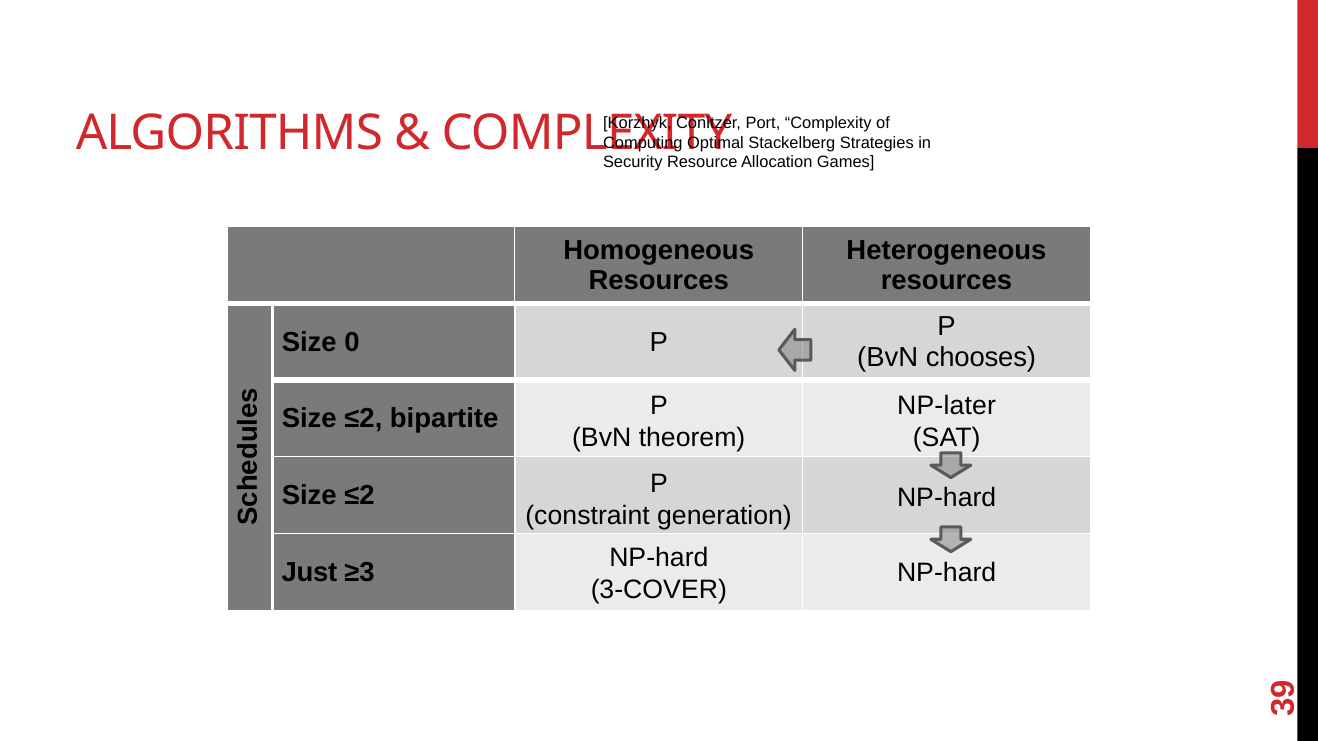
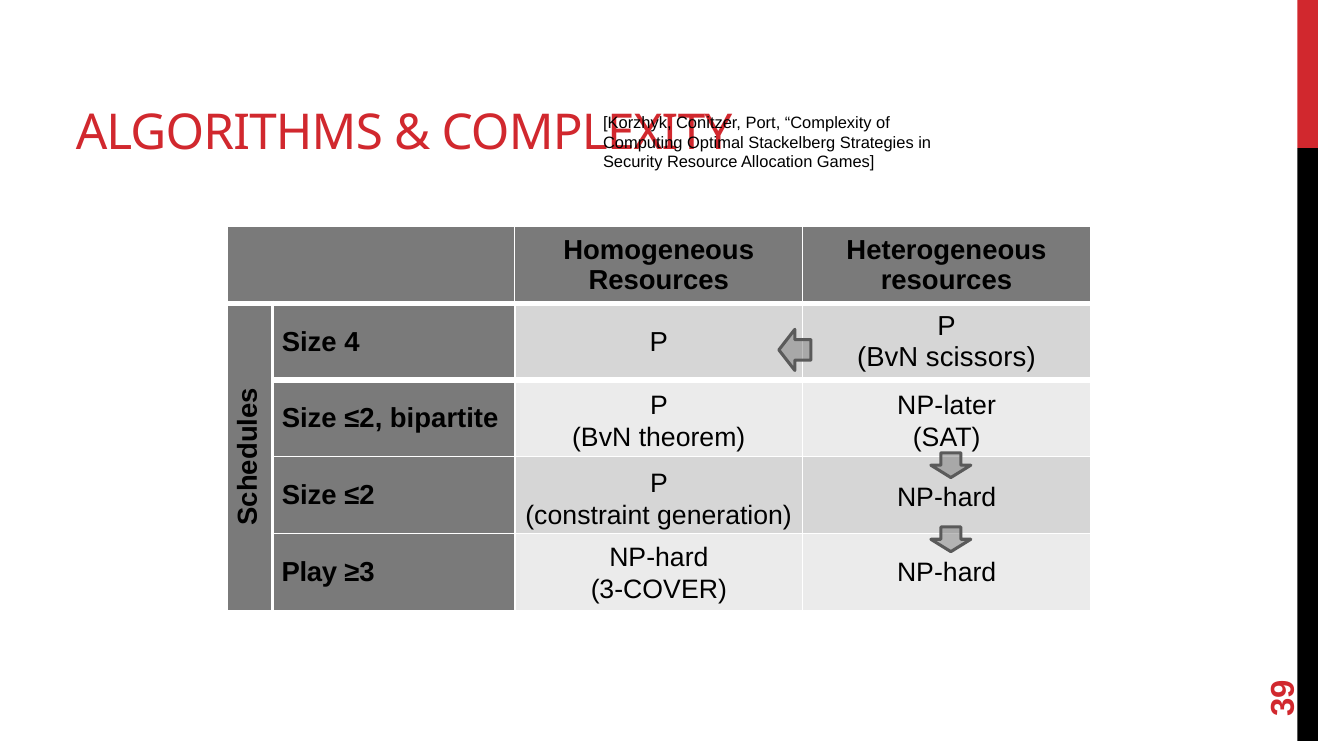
0: 0 -> 4
chooses: chooses -> scissors
Just: Just -> Play
